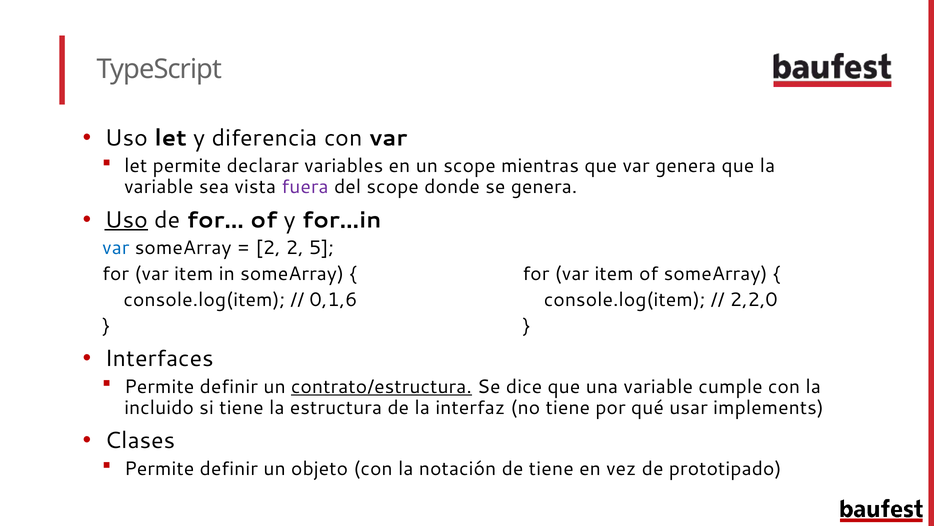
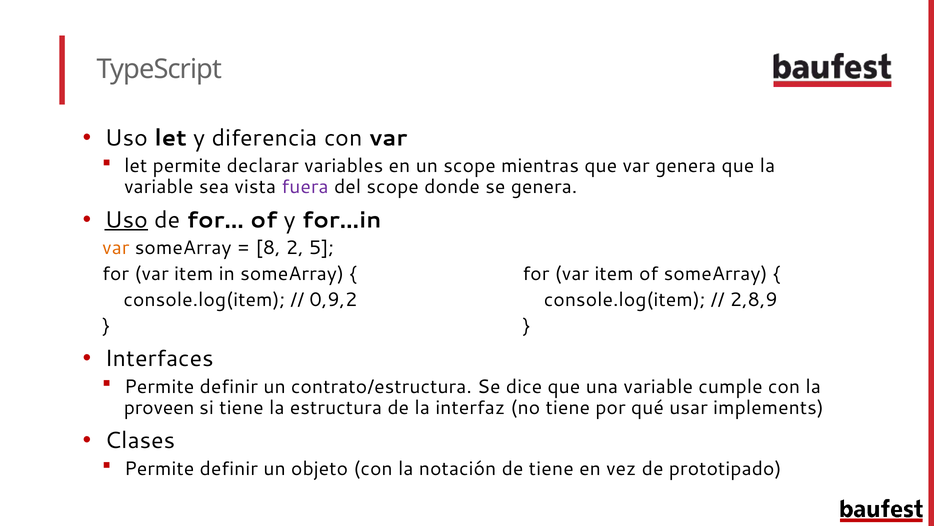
var at (116, 248) colour: blue -> orange
2 at (268, 248): 2 -> 8
0,1,6: 0,1,6 -> 0,9,2
2,2,0: 2,2,0 -> 2,8,9
contrato/estructura underline: present -> none
incluido: incluido -> proveen
